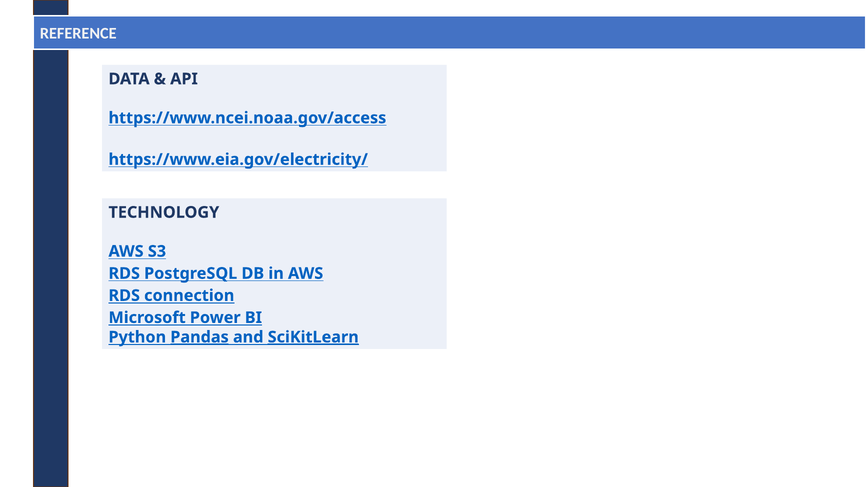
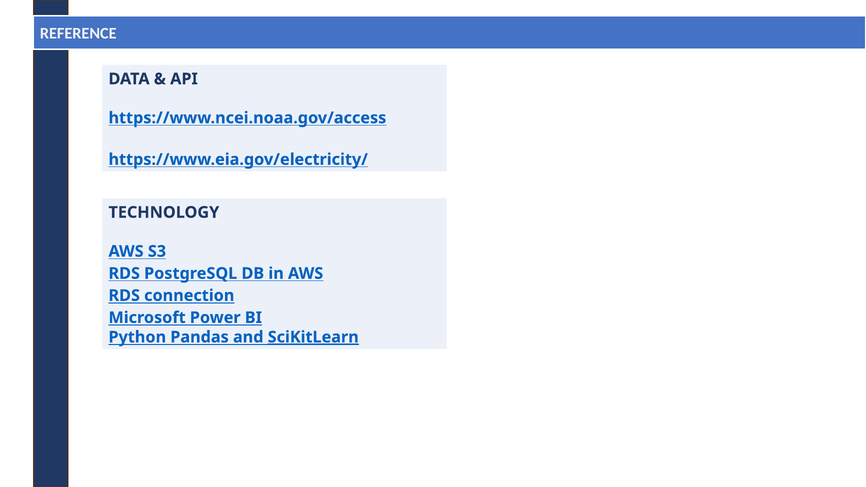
Pandas underline: present -> none
